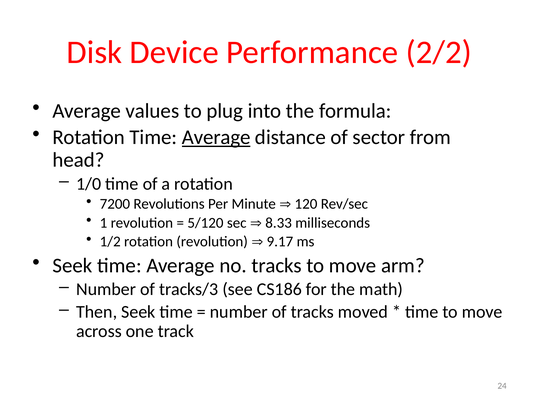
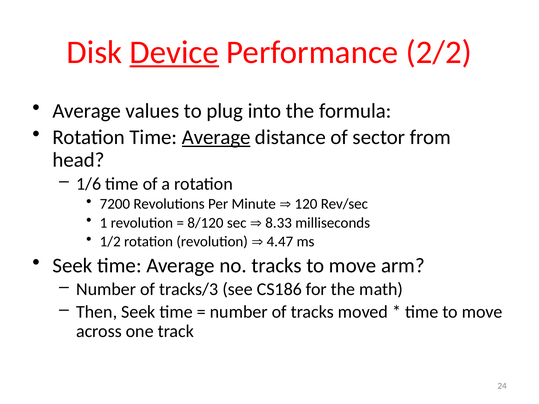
Device underline: none -> present
1/0: 1/0 -> 1/6
5/120: 5/120 -> 8/120
9.17: 9.17 -> 4.47
